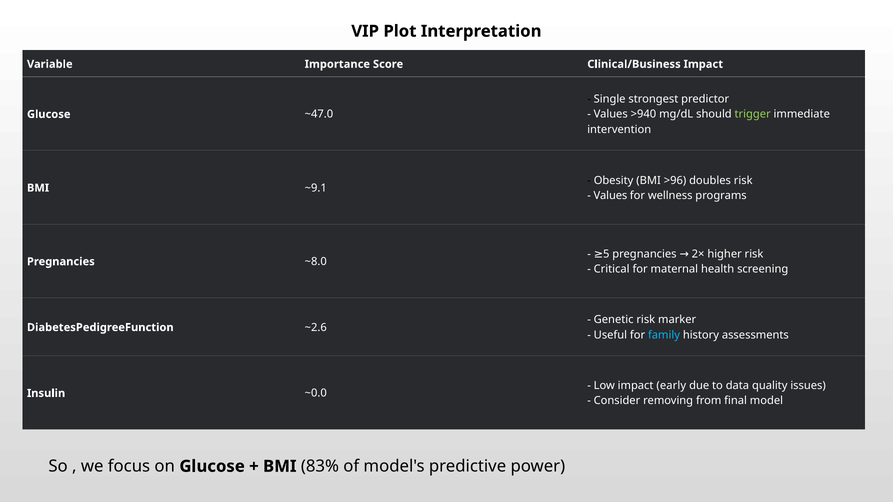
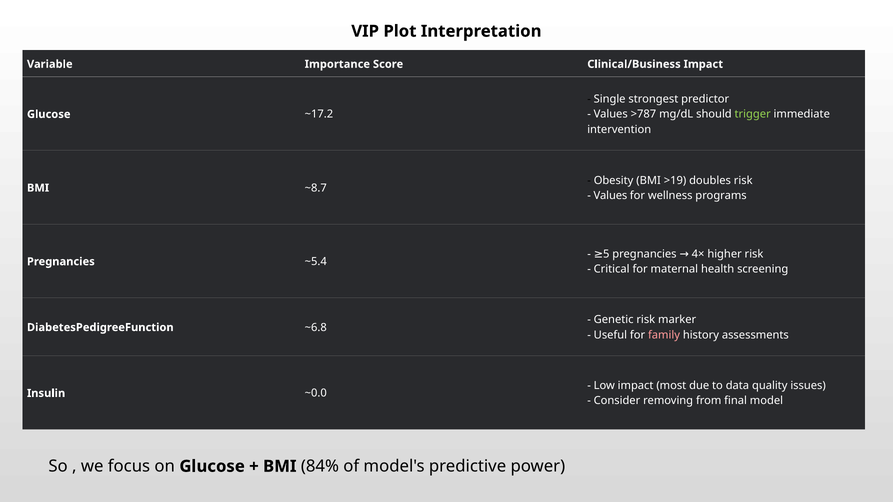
>940: >940 -> >787
~47.0: ~47.0 -> ~17.2
>96: >96 -> >19
~9.1: ~9.1 -> ~8.7
2×: 2× -> 4×
~8.0: ~8.0 -> ~5.4
~2.6: ~2.6 -> ~6.8
family colour: light blue -> pink
early: early -> most
83%: 83% -> 84%
